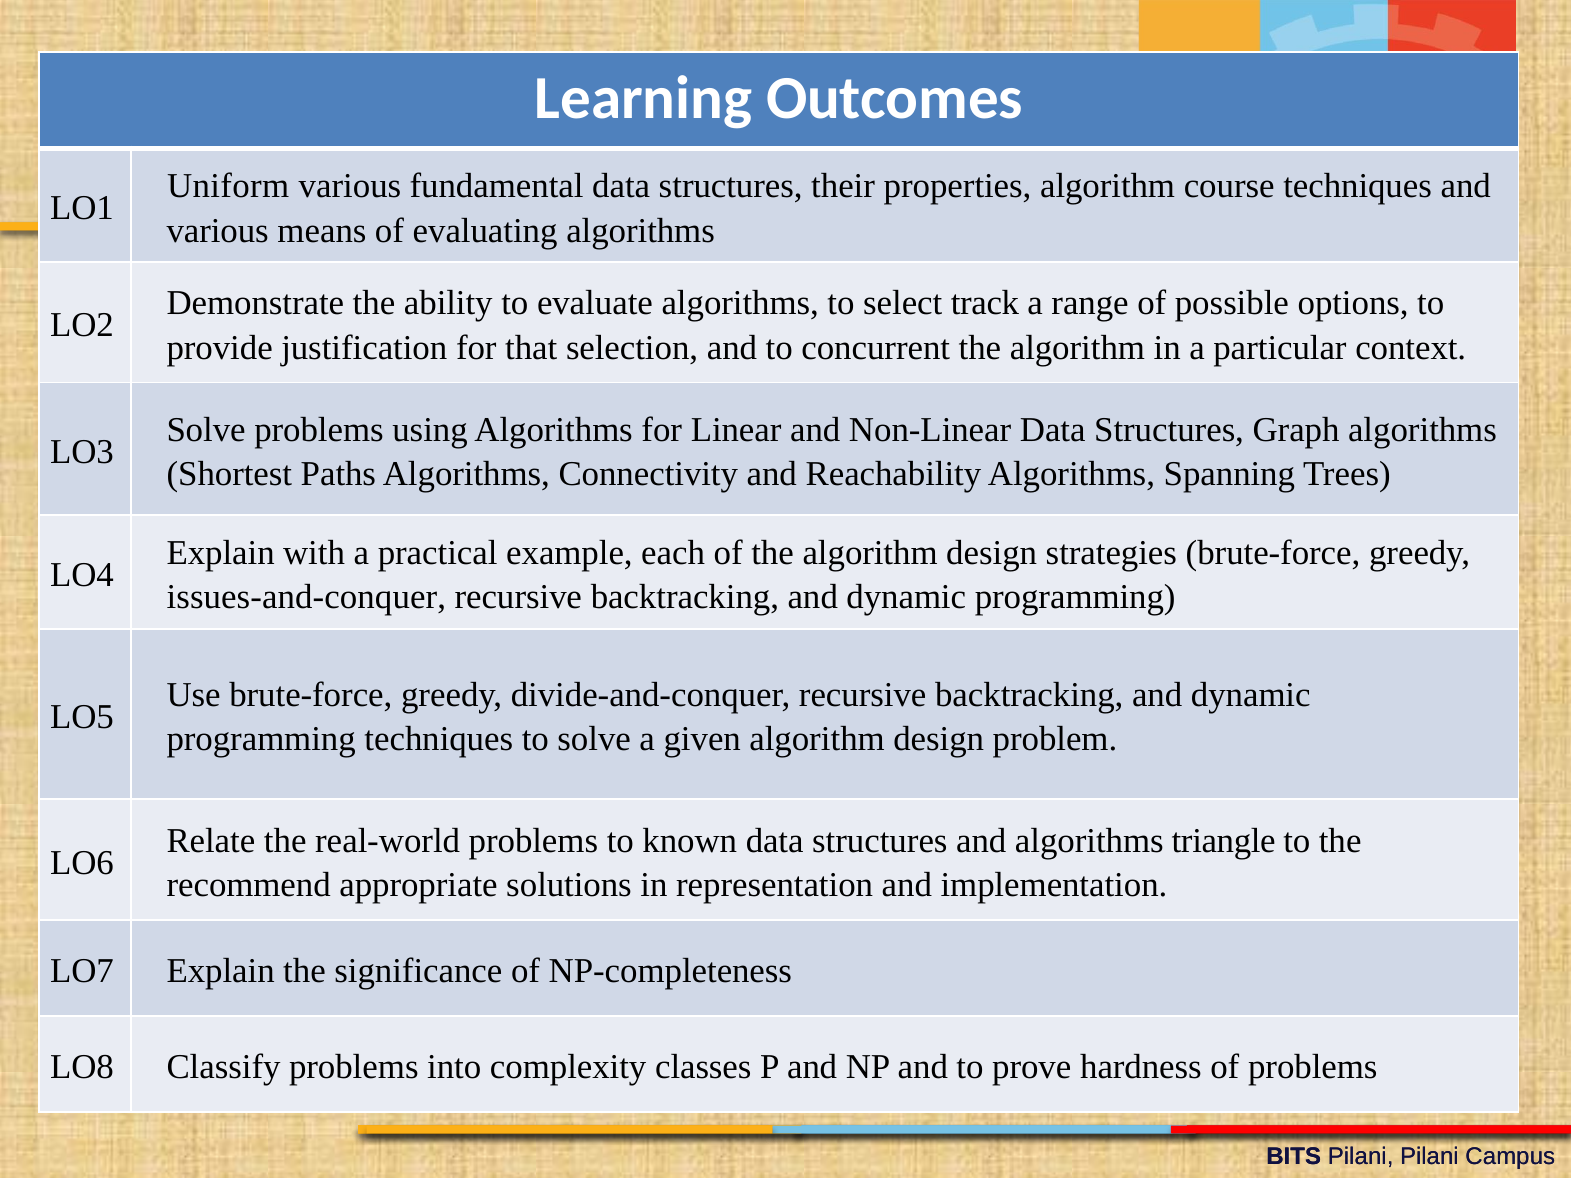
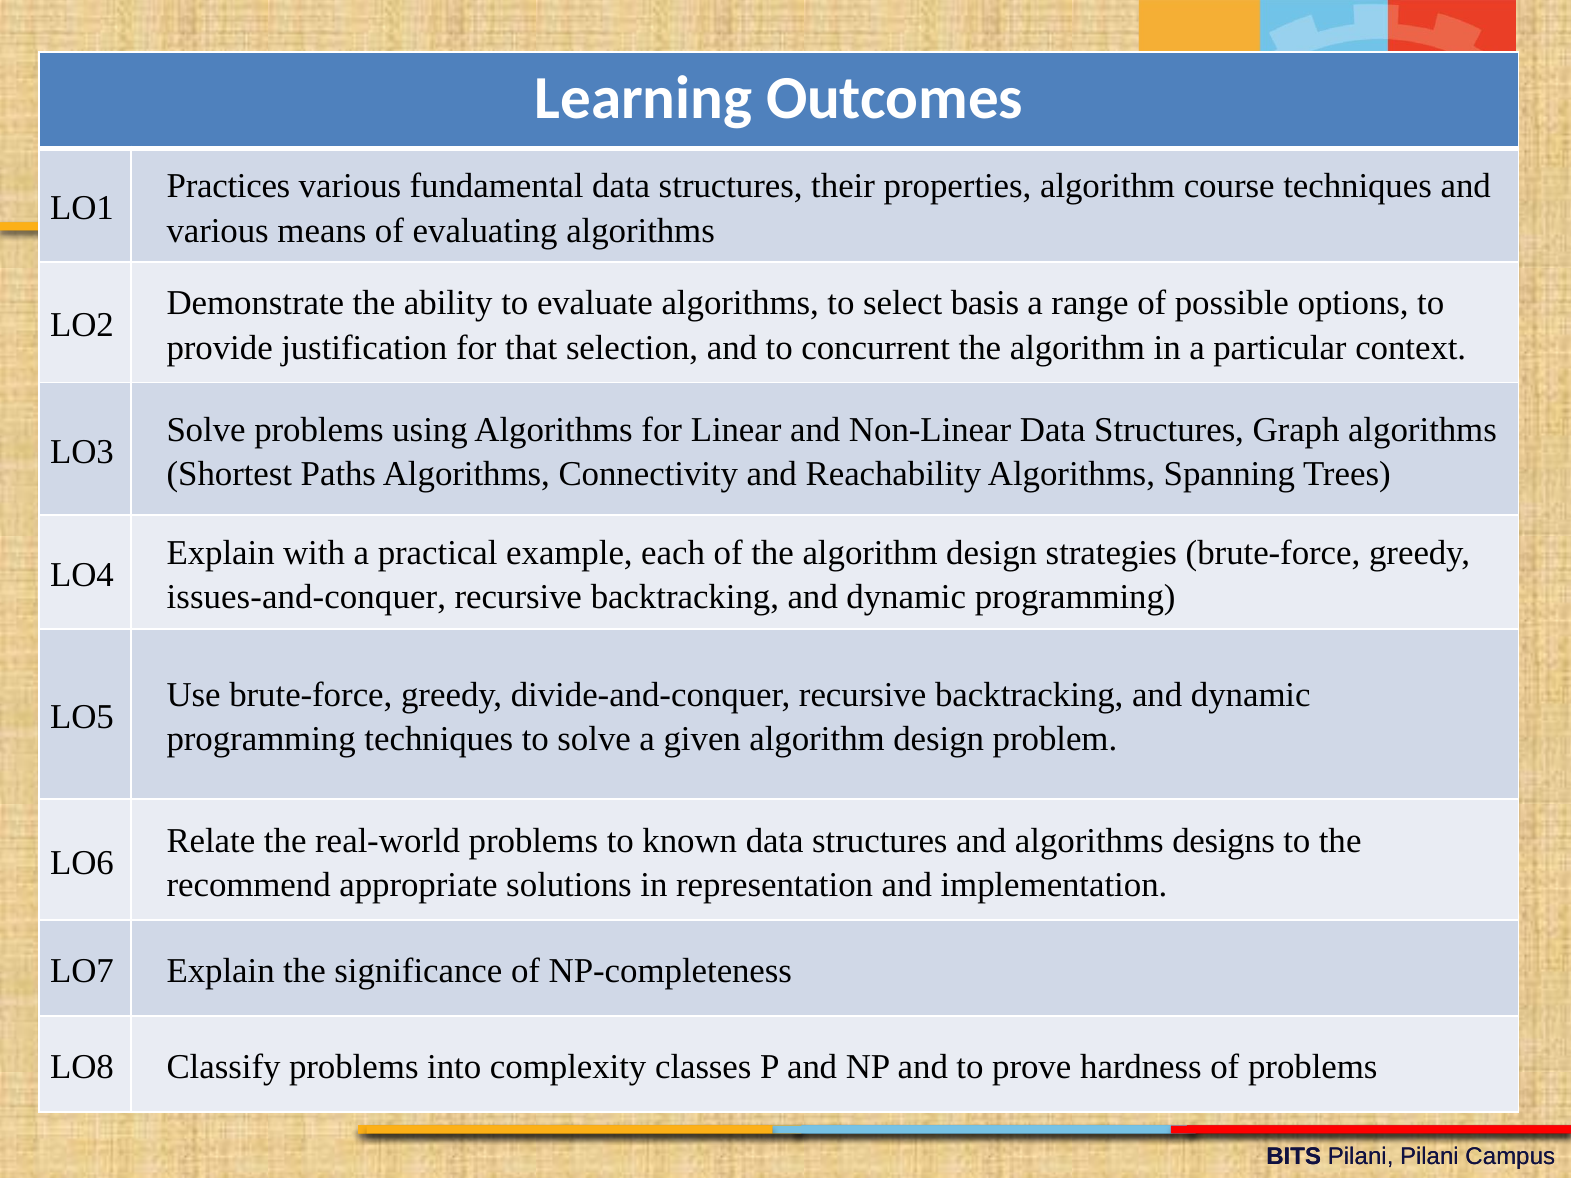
Uniform: Uniform -> Practices
track: track -> basis
triangle: triangle -> designs
